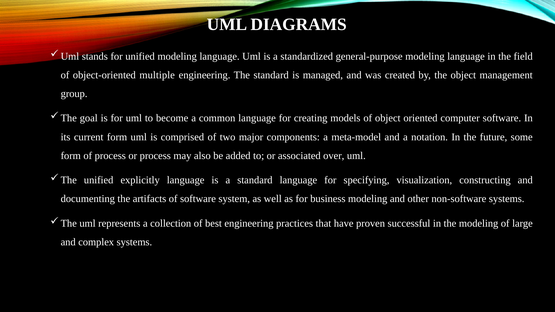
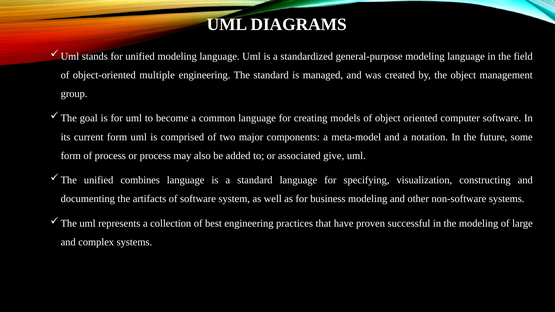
over: over -> give
explicitly: explicitly -> combines
